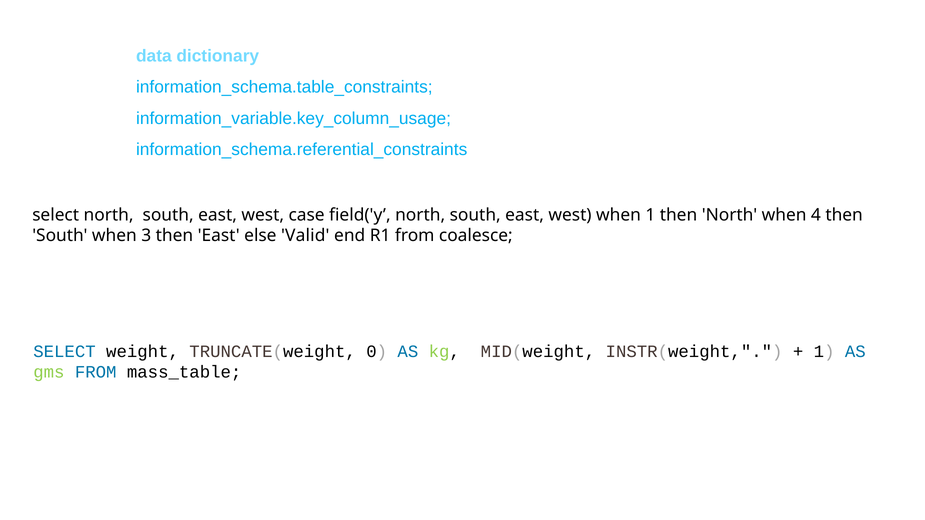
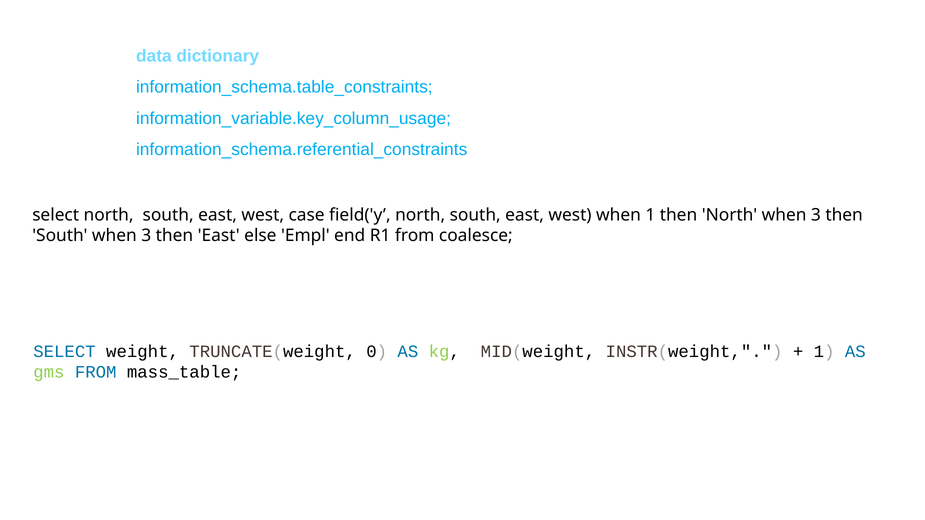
North when 4: 4 -> 3
Valid: Valid -> Empl
